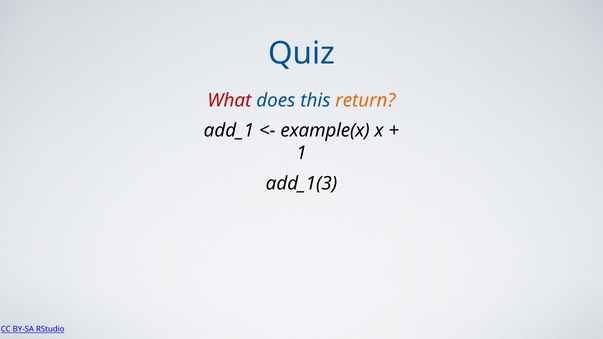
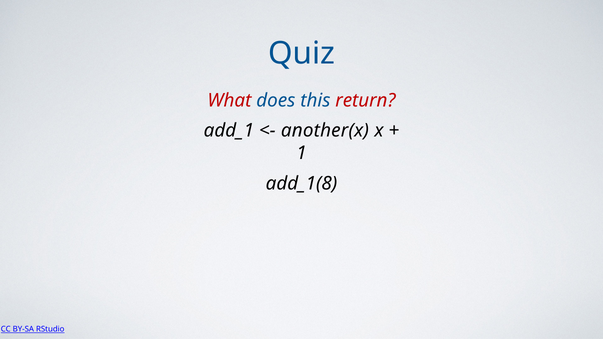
return colour: orange -> red
example(x: example(x -> another(x
add_1(3: add_1(3 -> add_1(8
